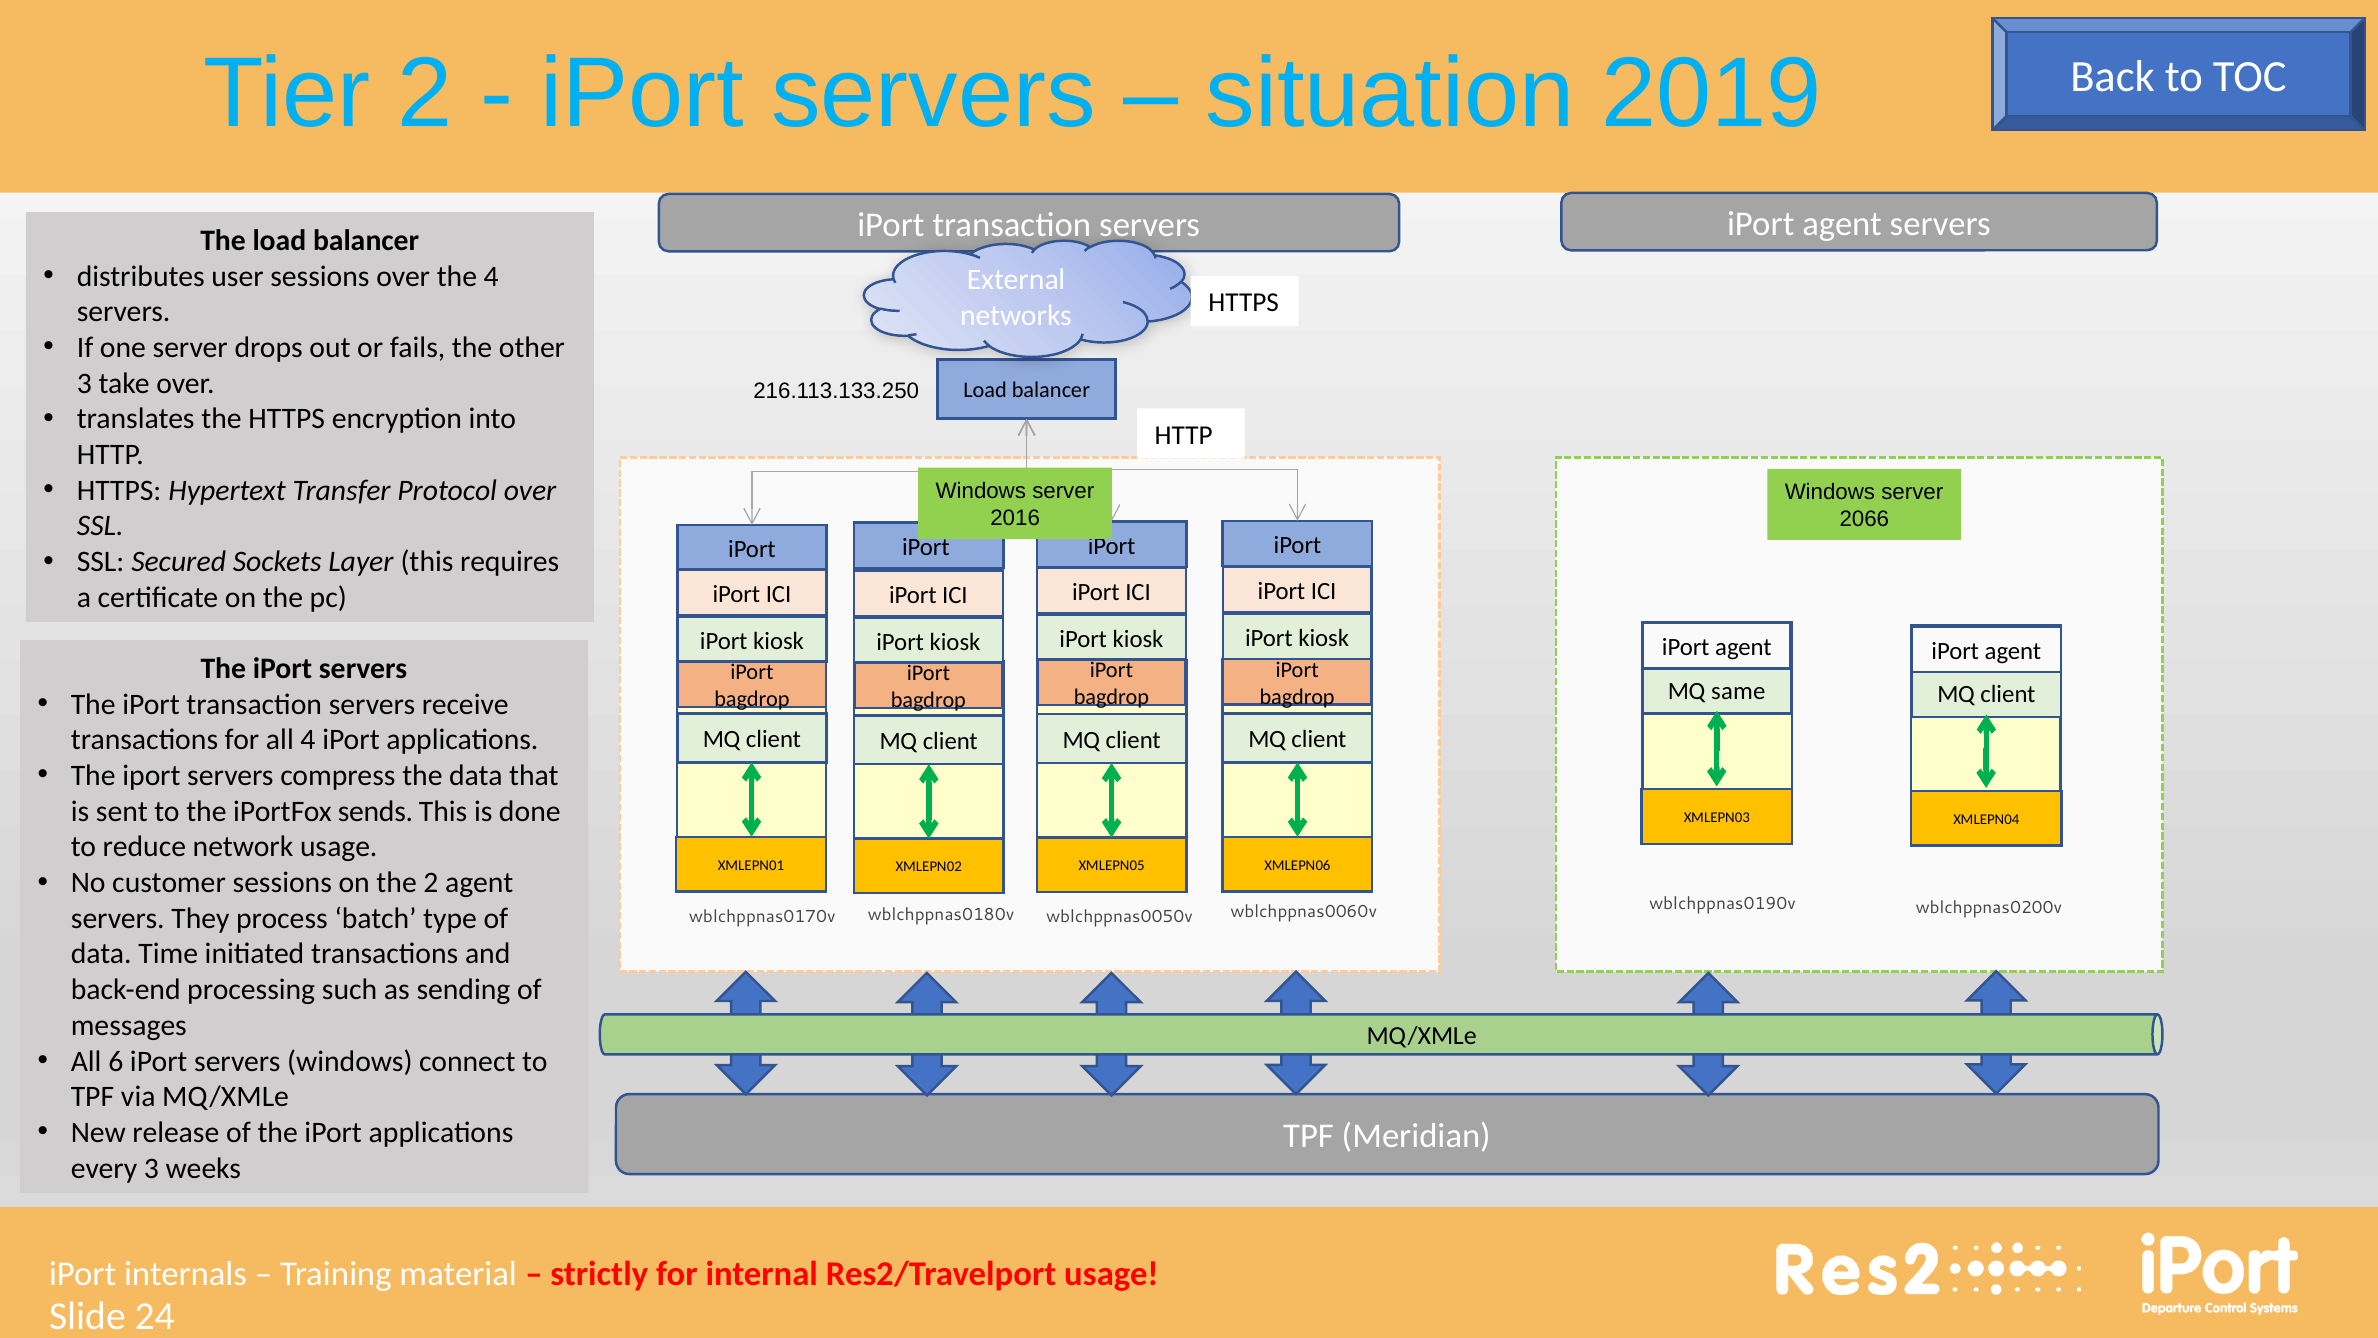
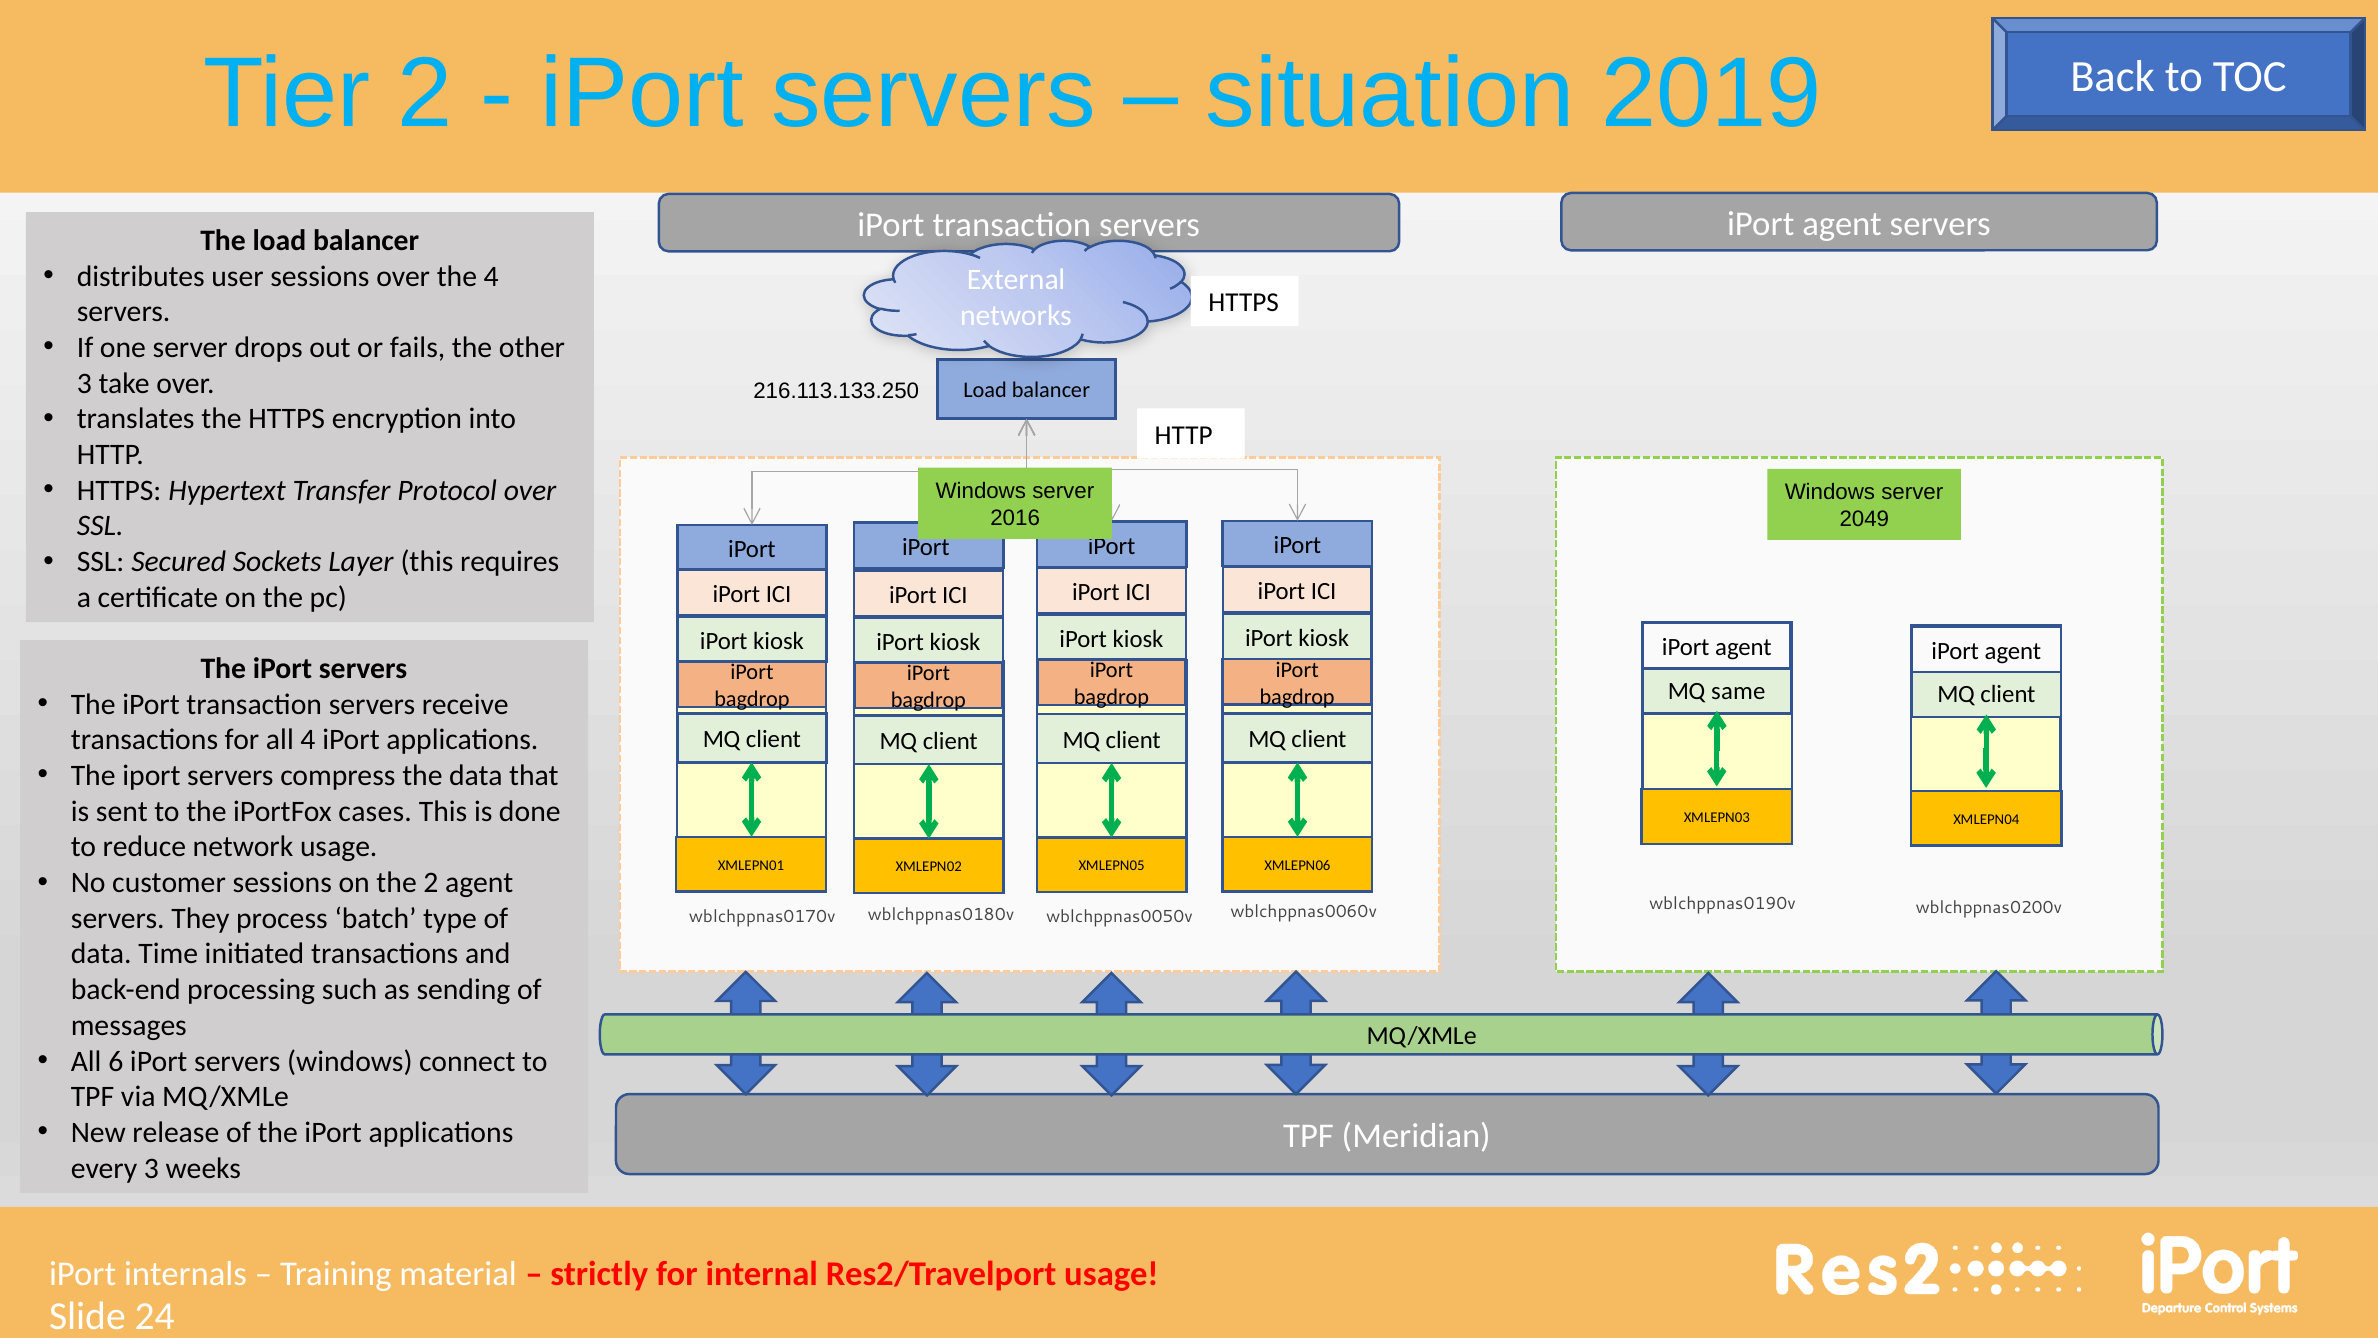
2066: 2066 -> 2049
sends: sends -> cases
